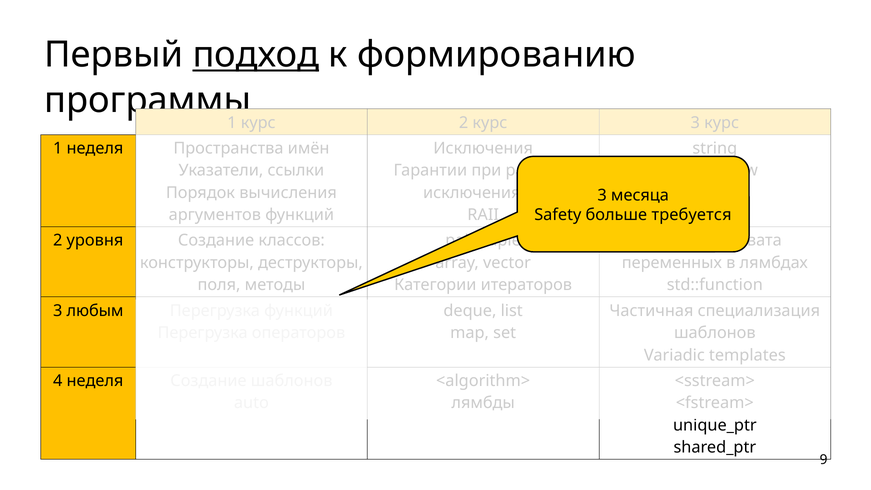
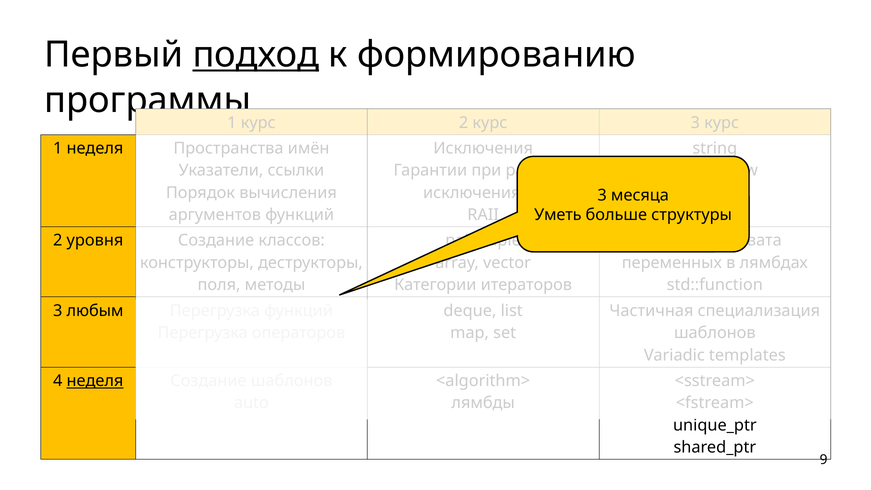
Safety: Safety -> Уметь
требуется: требуется -> структуры
неделя at (95, 381) underline: none -> present
